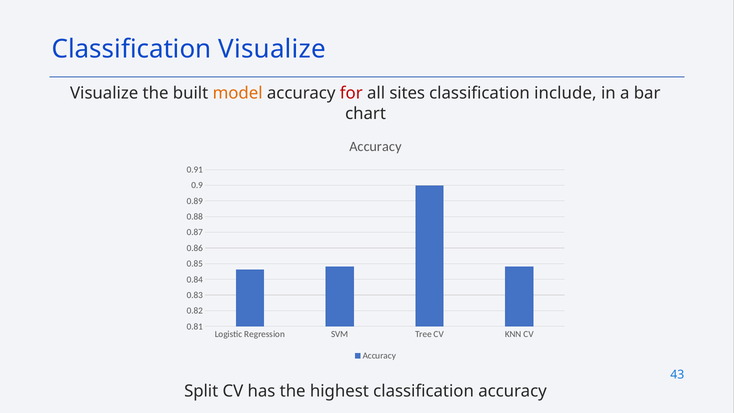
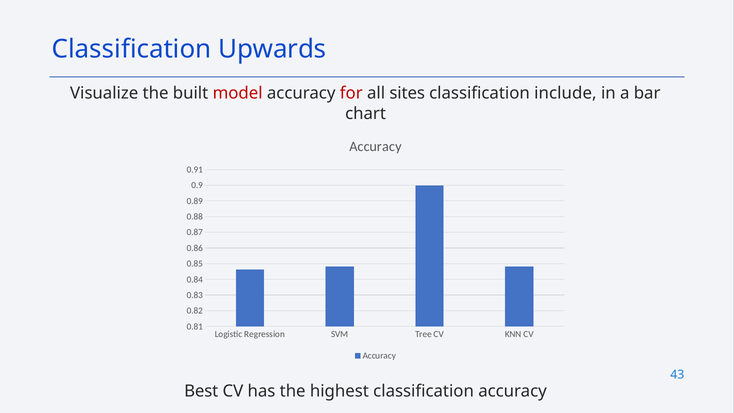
Classification Visualize: Visualize -> Upwards
model colour: orange -> red
Split: Split -> Best
